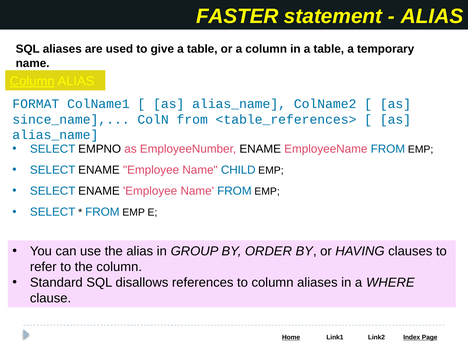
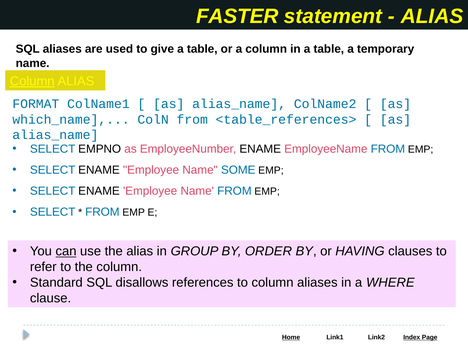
since_name: since_name -> which_name
CHILD: CHILD -> SOME
can underline: none -> present
